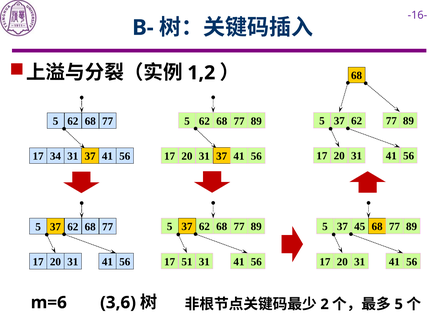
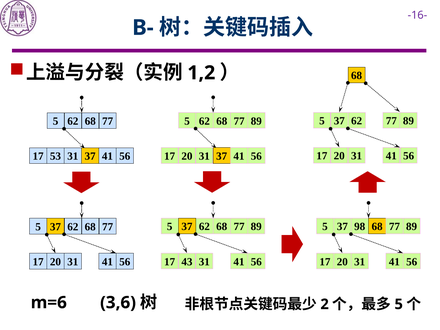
34: 34 -> 53
45: 45 -> 98
51: 51 -> 43
